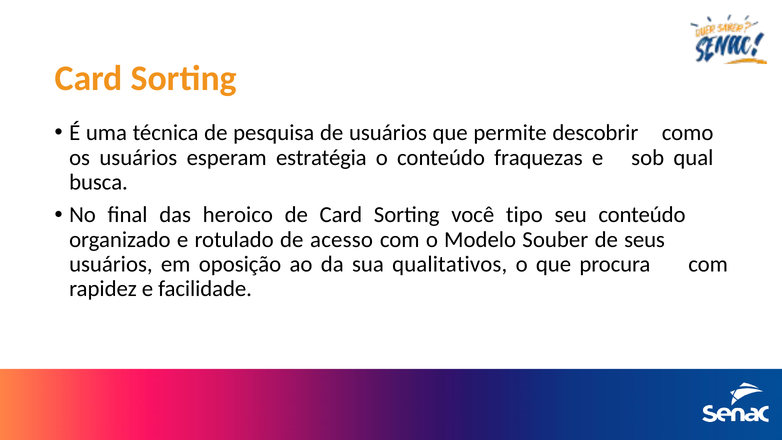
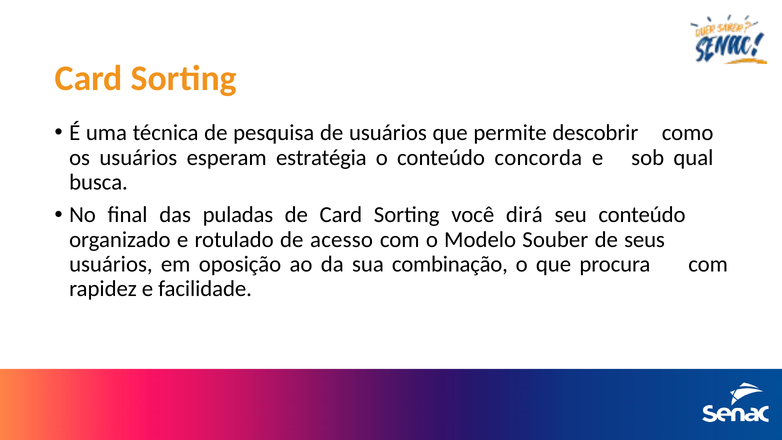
fraquezas: fraquezas -> concorda
heroico: heroico -> puladas
tipo: tipo -> dirá
qualitativos: qualitativos -> combinação
